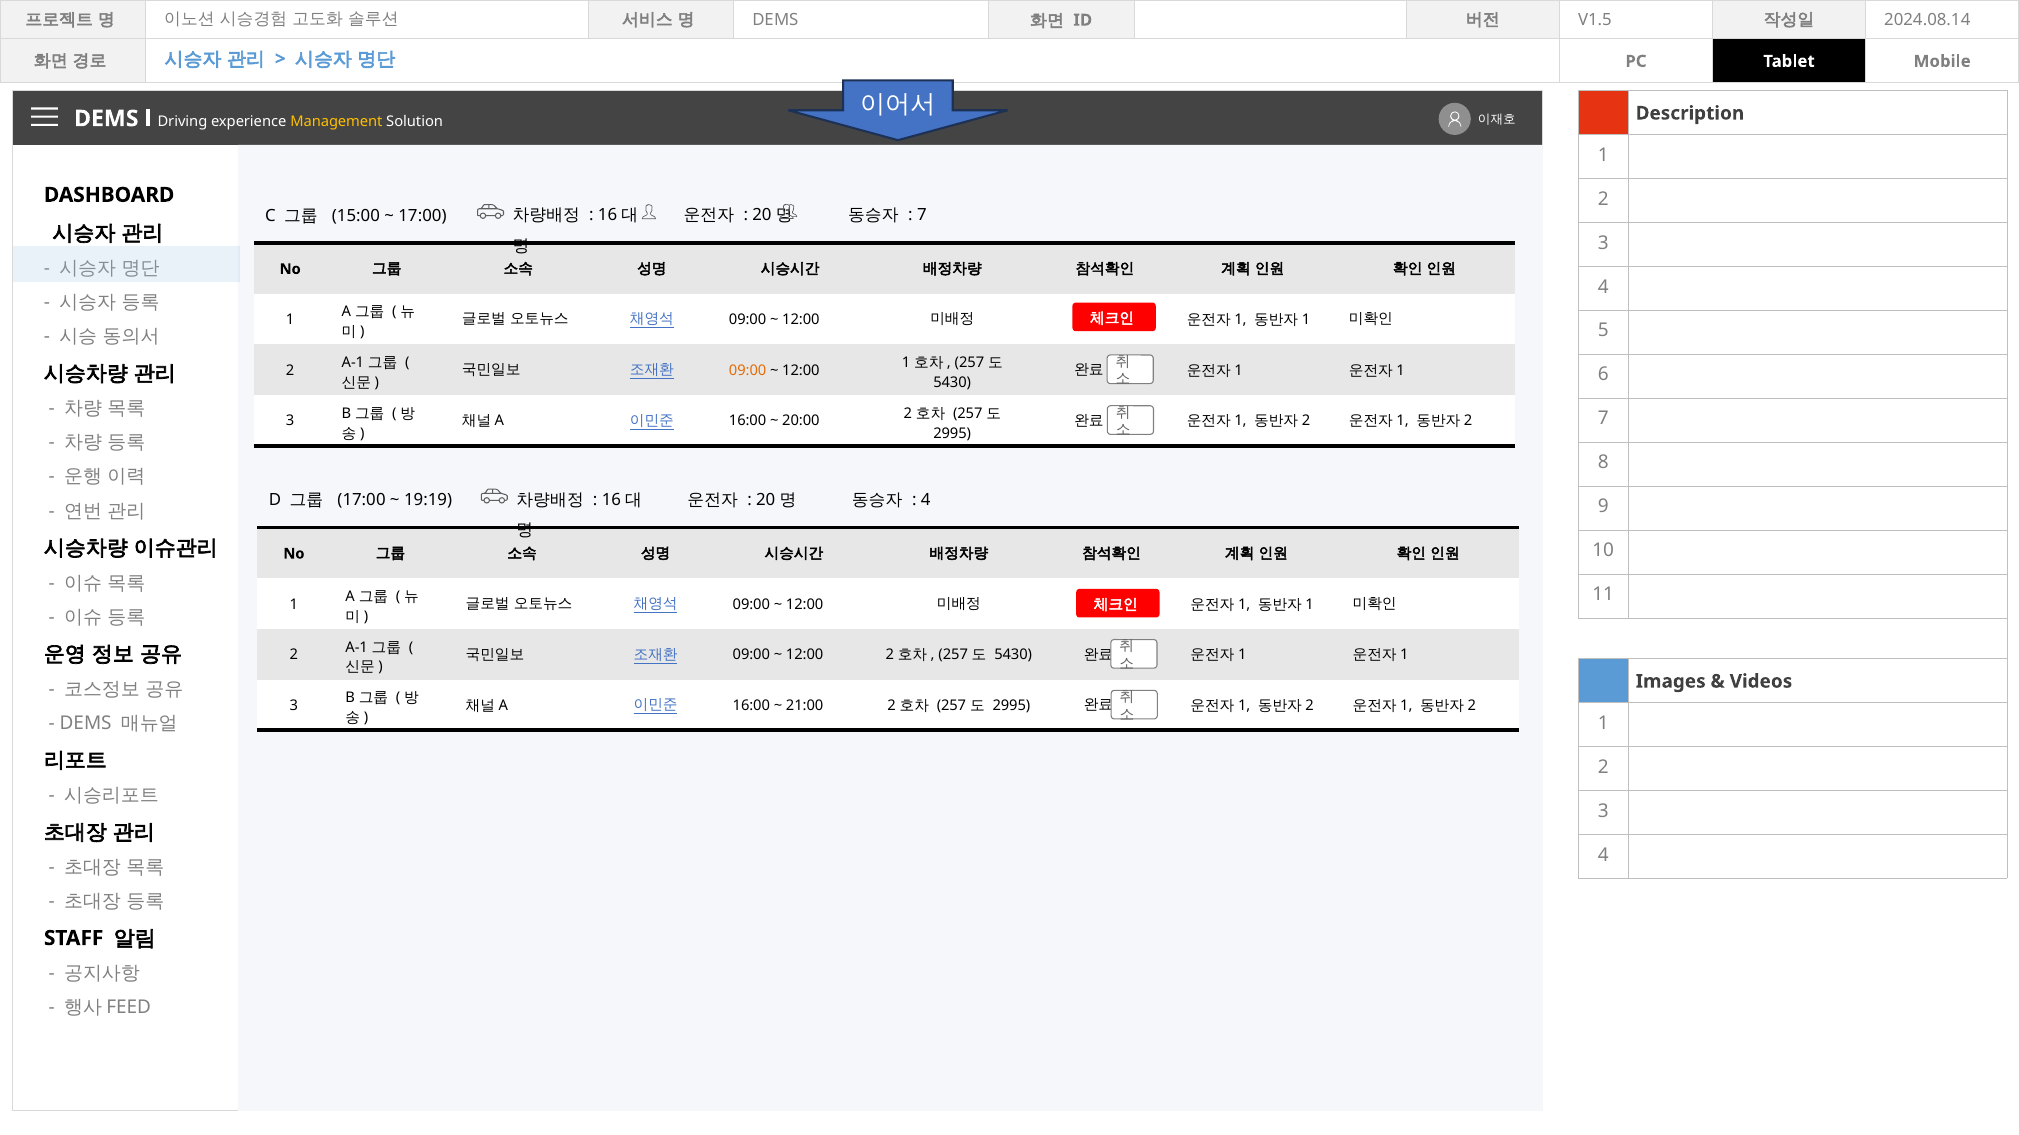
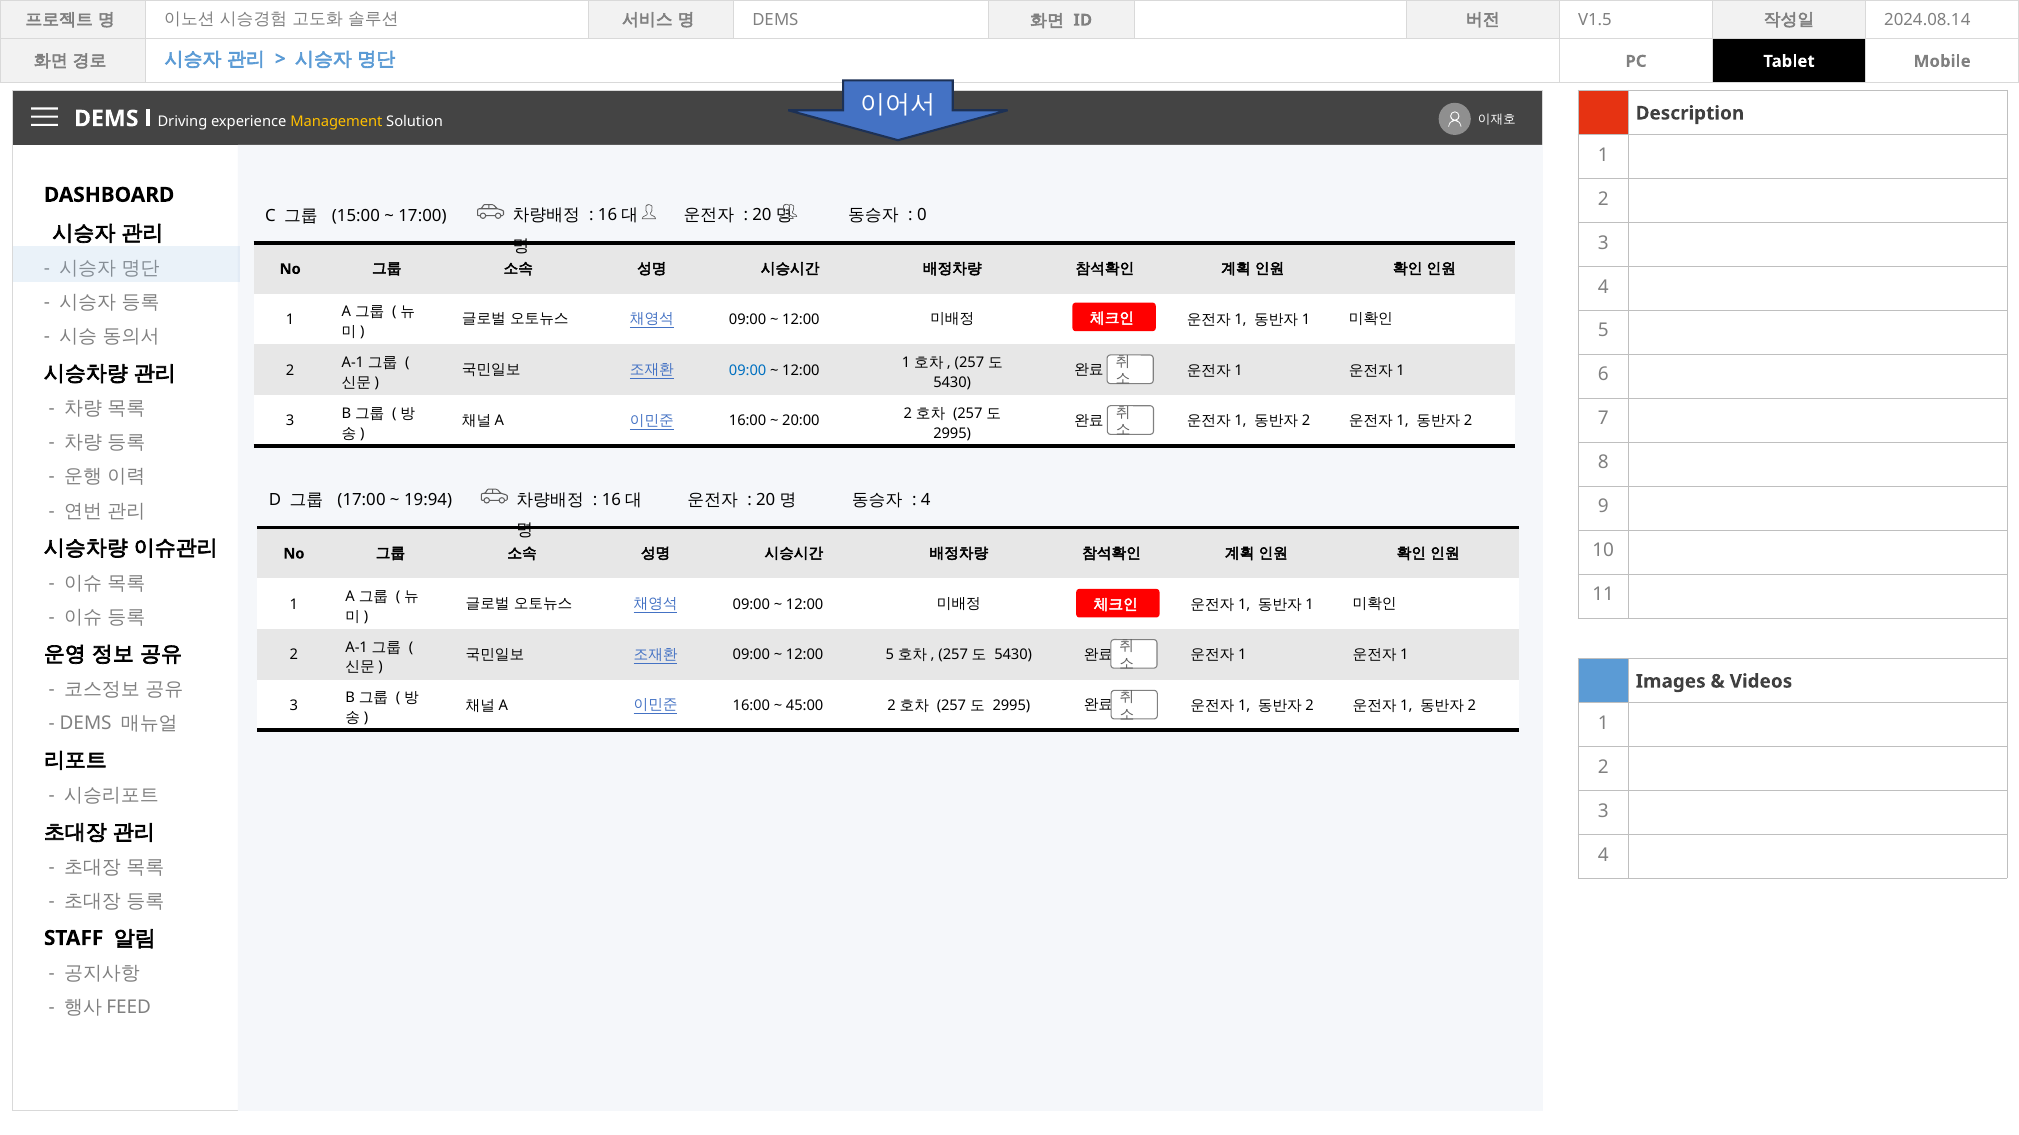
7 at (922, 216): 7 -> 0
09:00 at (748, 371) colour: orange -> blue
19:19: 19:19 -> 19:94
12:00 2: 2 -> 5
21:00: 21:00 -> 45:00
